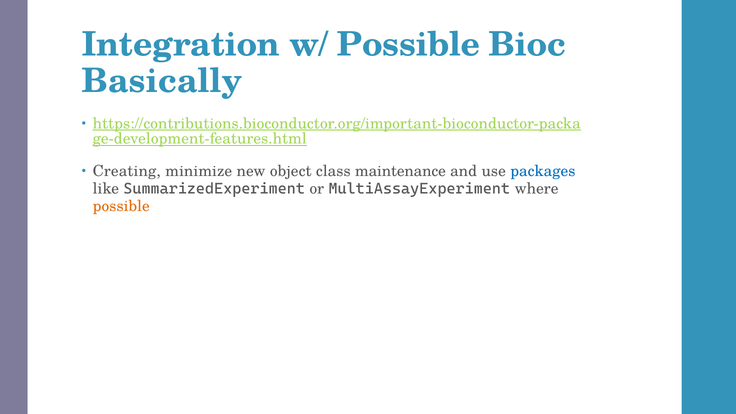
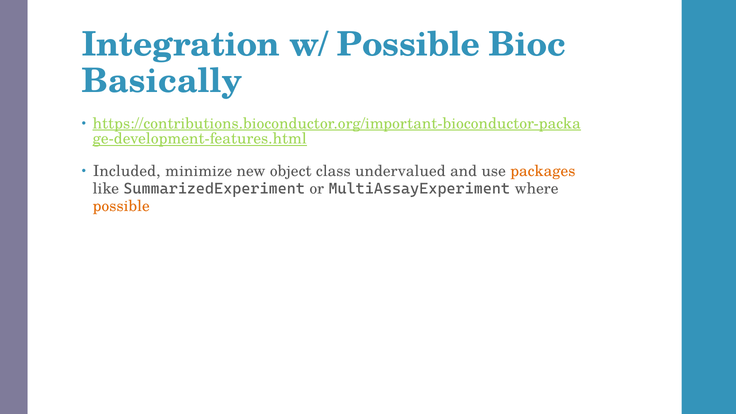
Creating: Creating -> Included
maintenance: maintenance -> undervalued
packages colour: blue -> orange
